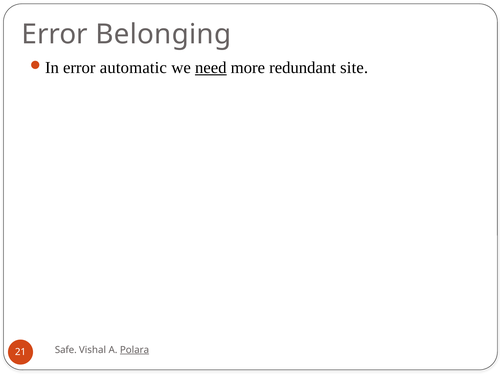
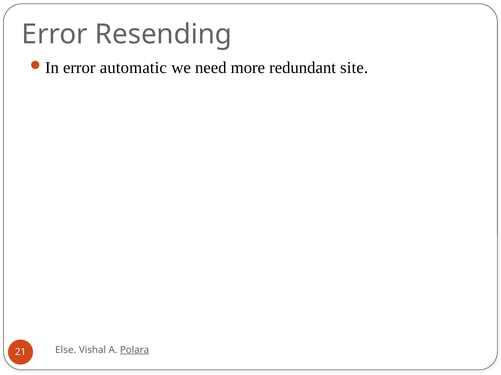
Belonging: Belonging -> Resending
need underline: present -> none
Safe: Safe -> Else
